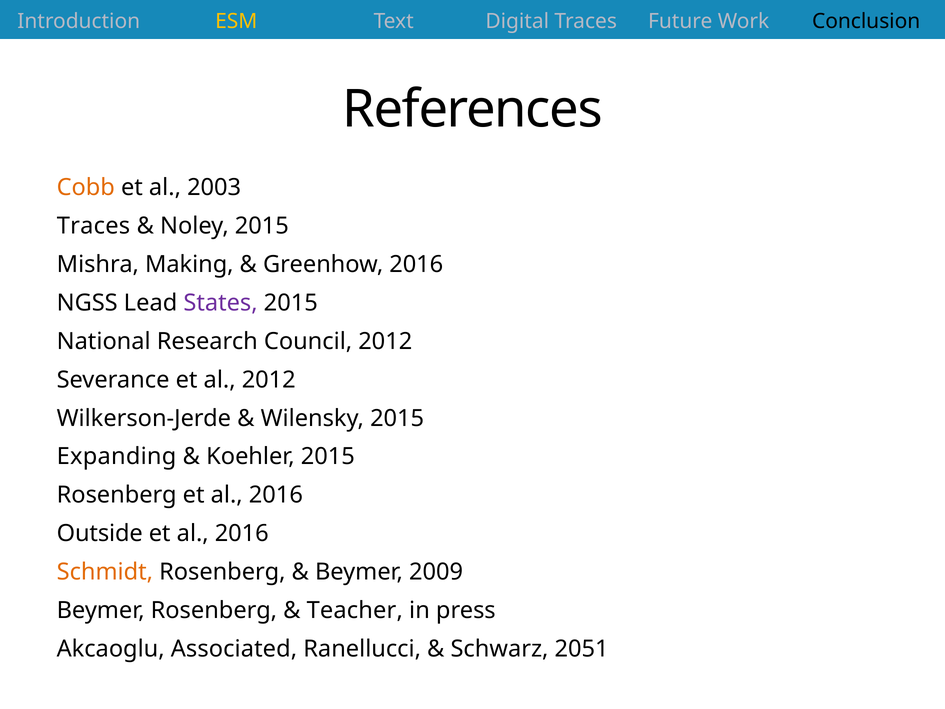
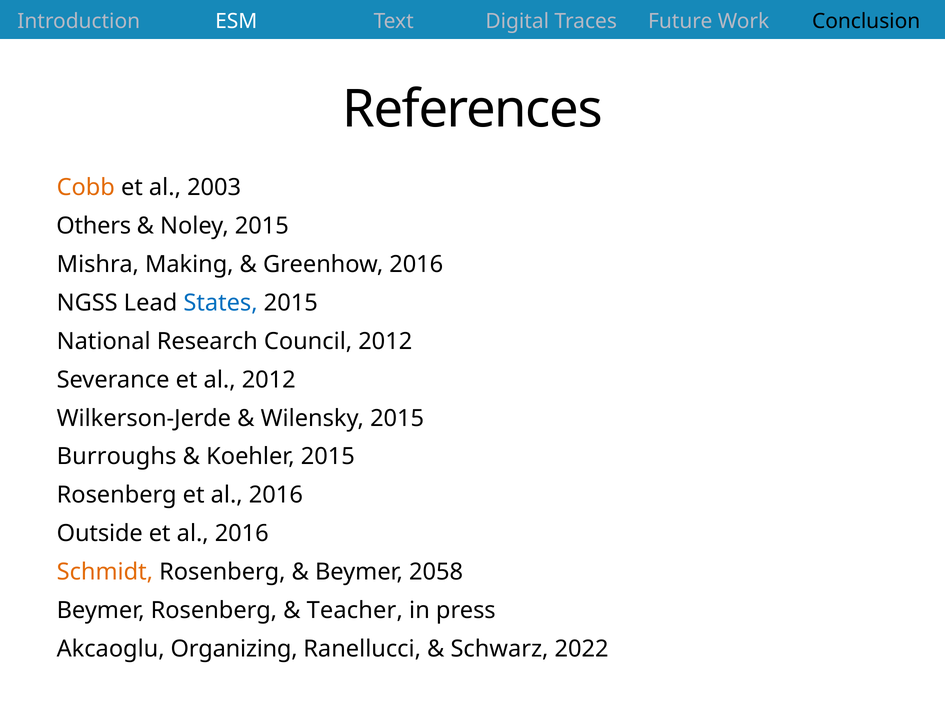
ESM colour: yellow -> white
Traces at (93, 226): Traces -> Others
States colour: purple -> blue
Expanding: Expanding -> Burroughs
2009: 2009 -> 2058
Associated: Associated -> Organizing
2051: 2051 -> 2022
